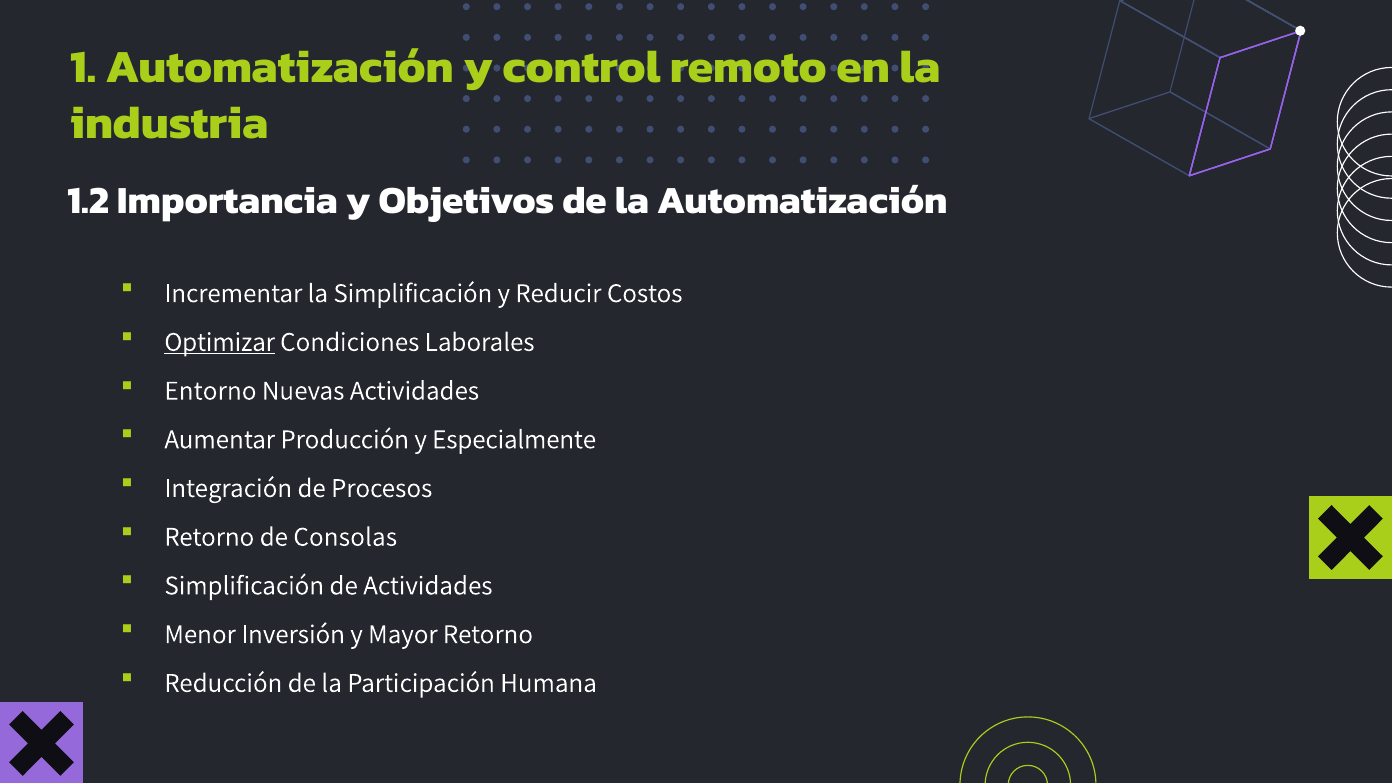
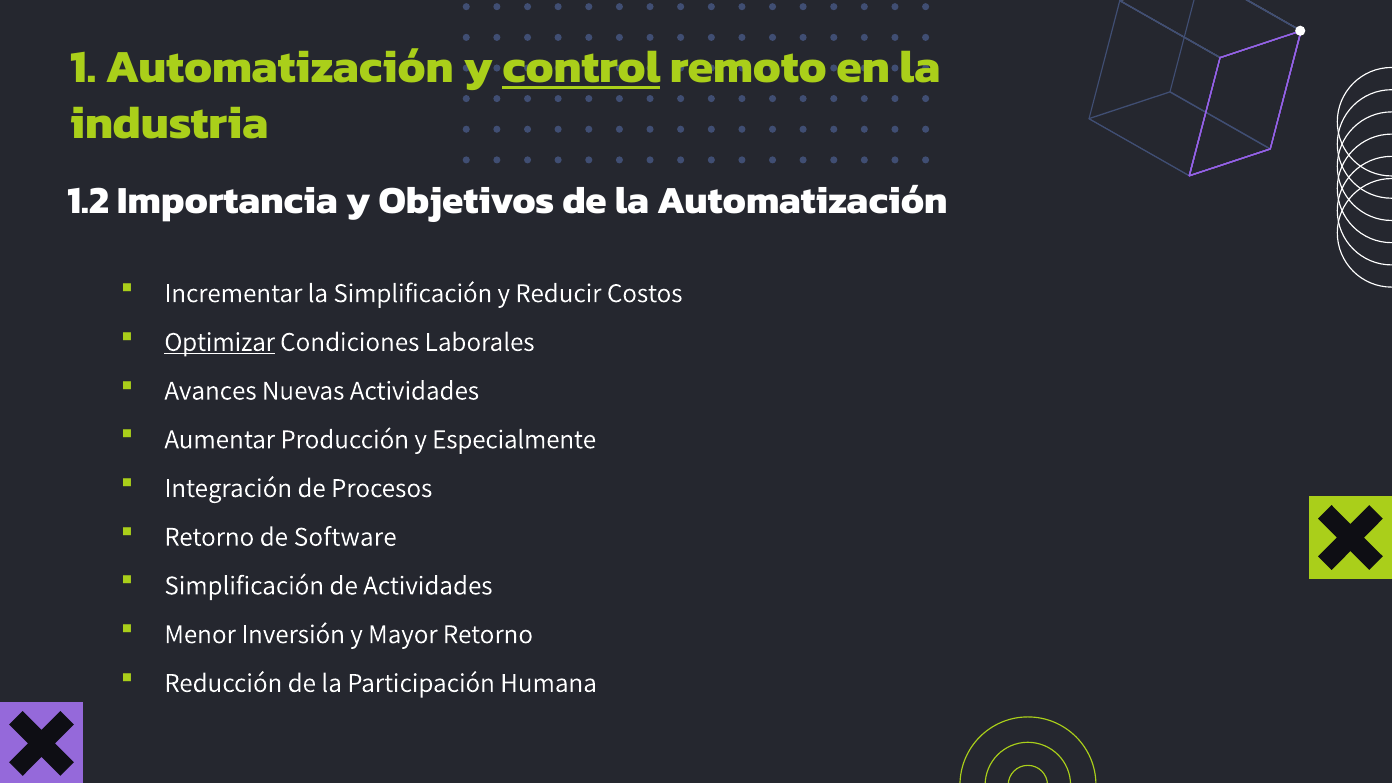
control underline: none -> present
Entorno: Entorno -> Avances
Consolas: Consolas -> Software
